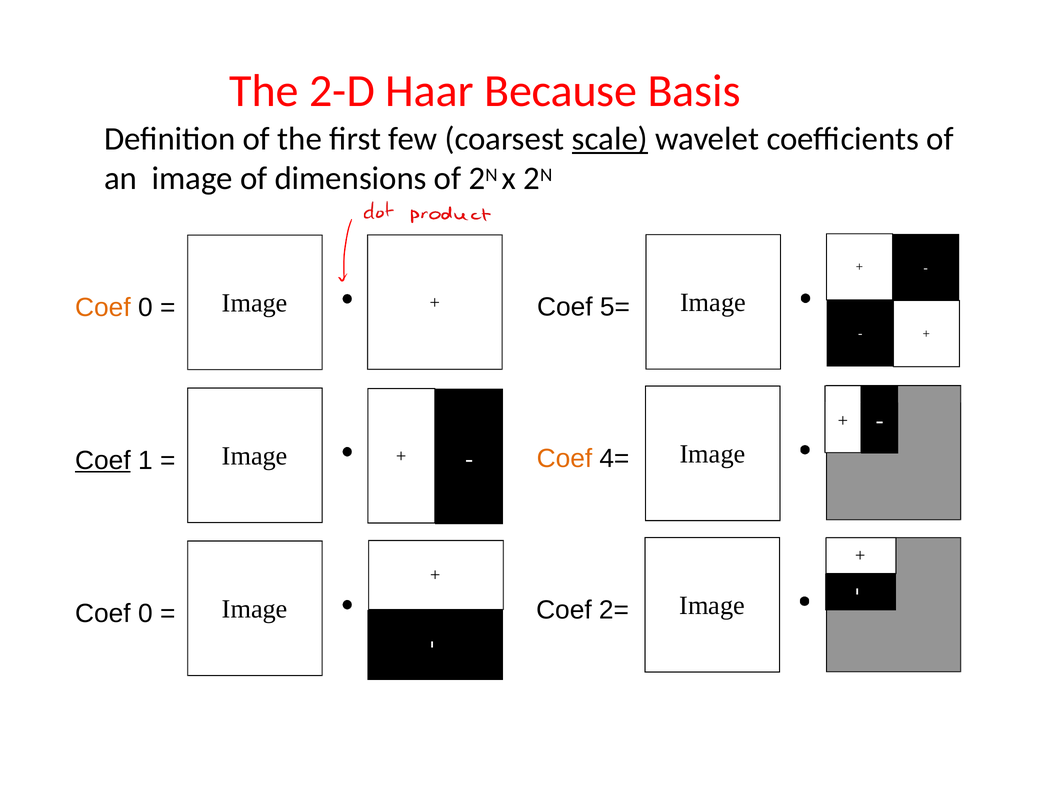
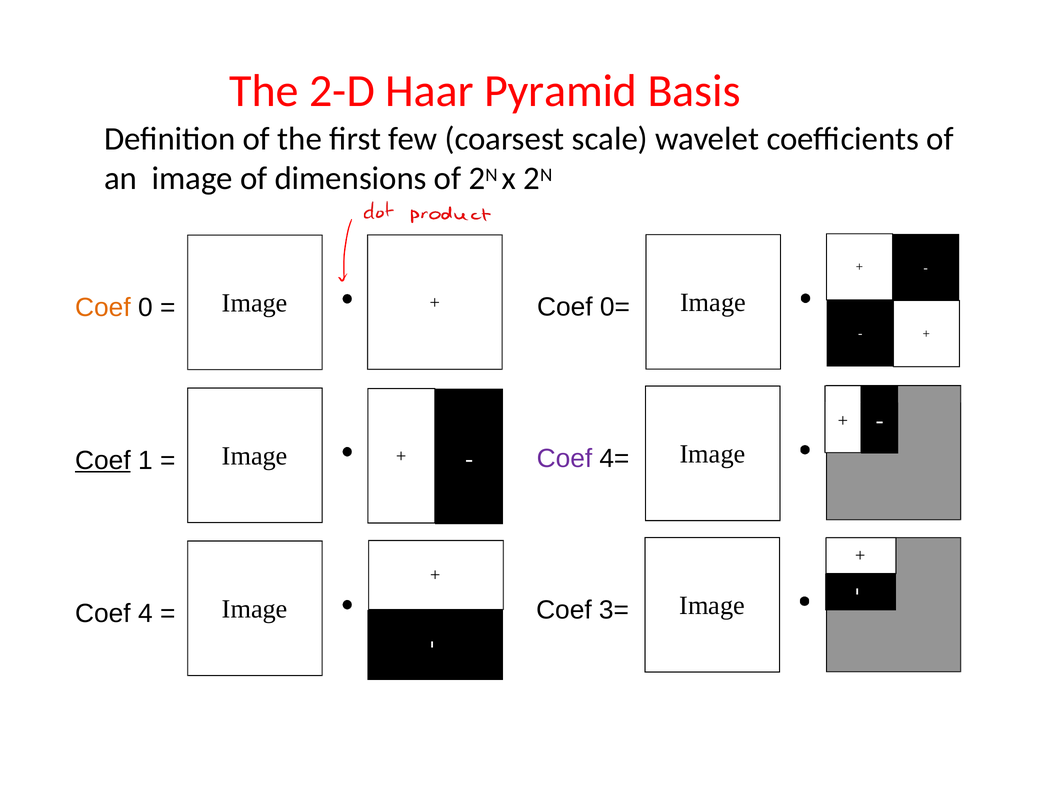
Because: Because -> Pyramid
scale underline: present -> none
5=: 5= -> 0=
Coef at (564, 459) colour: orange -> purple
2=: 2= -> 3=
0 at (145, 614): 0 -> 4
